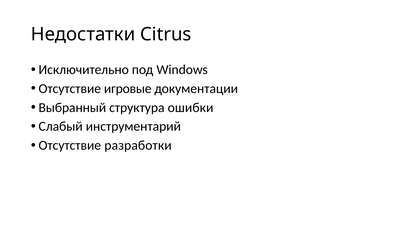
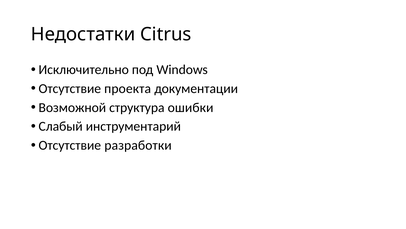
игровые: игровые -> проекта
Выбранный: Выбранный -> Возможной
